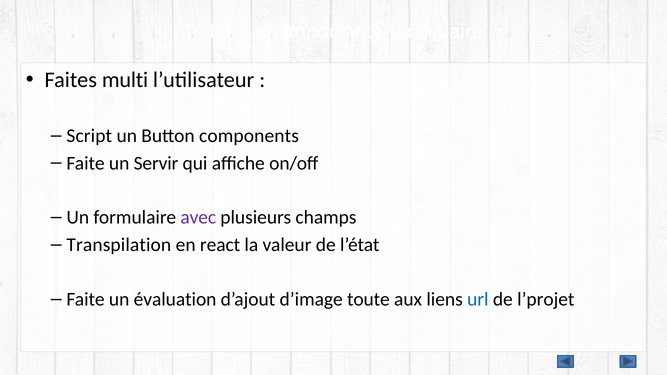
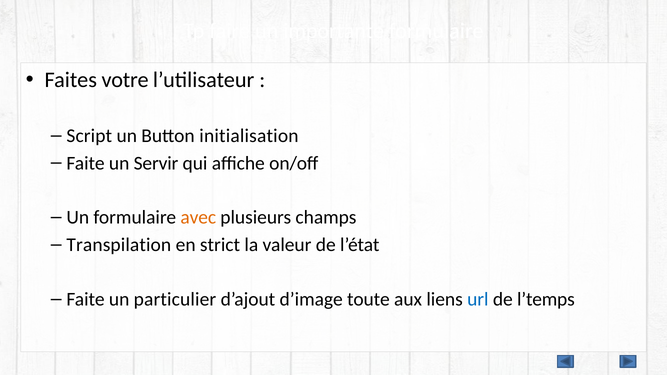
multi: multi -> votre
components: components -> initialisation
avec colour: purple -> orange
react: react -> strict
évaluation: évaluation -> particulier
l’projet: l’projet -> l’temps
